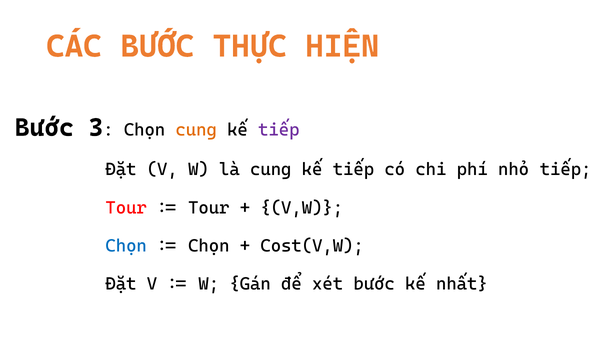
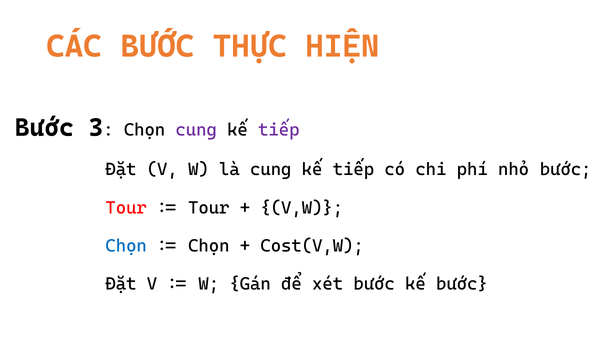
cung at (196, 130) colour: orange -> purple
nhỏ tiếp: tiếp -> bước
kế nhất: nhất -> bước
